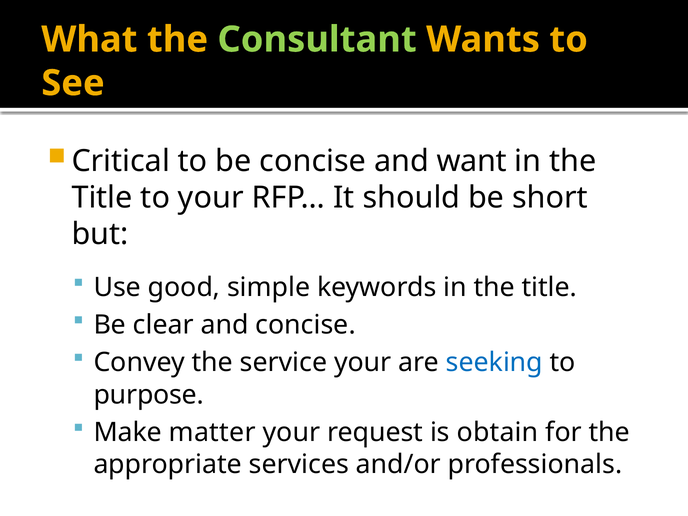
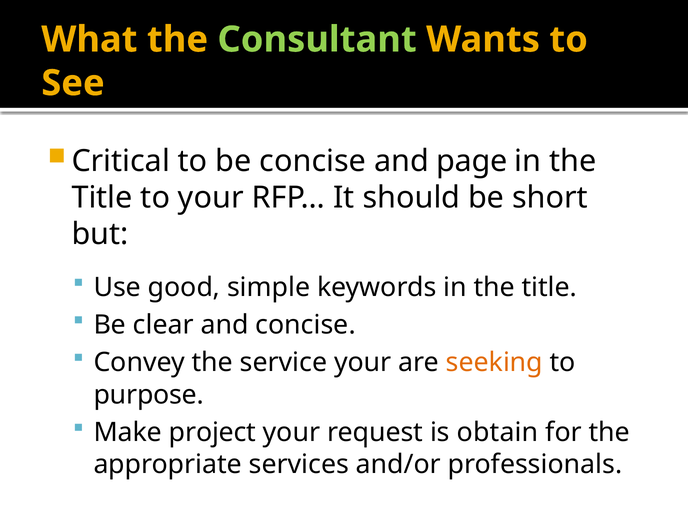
want: want -> page
seeking colour: blue -> orange
matter: matter -> project
